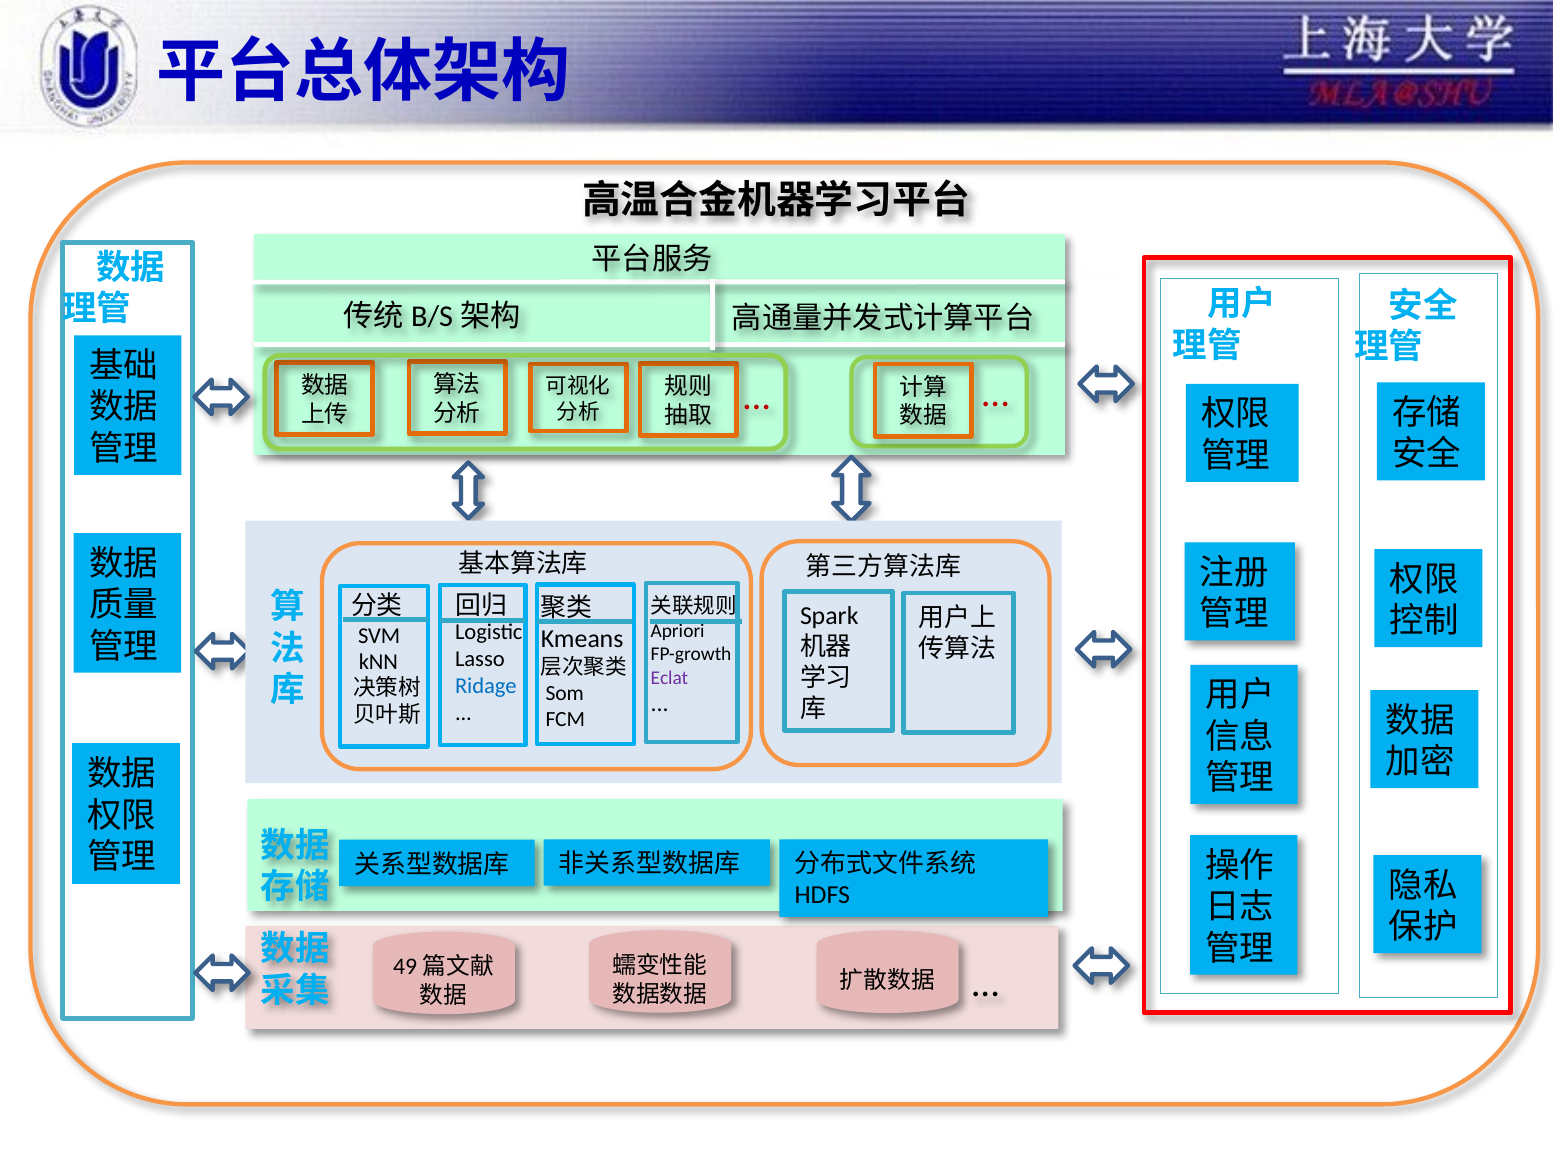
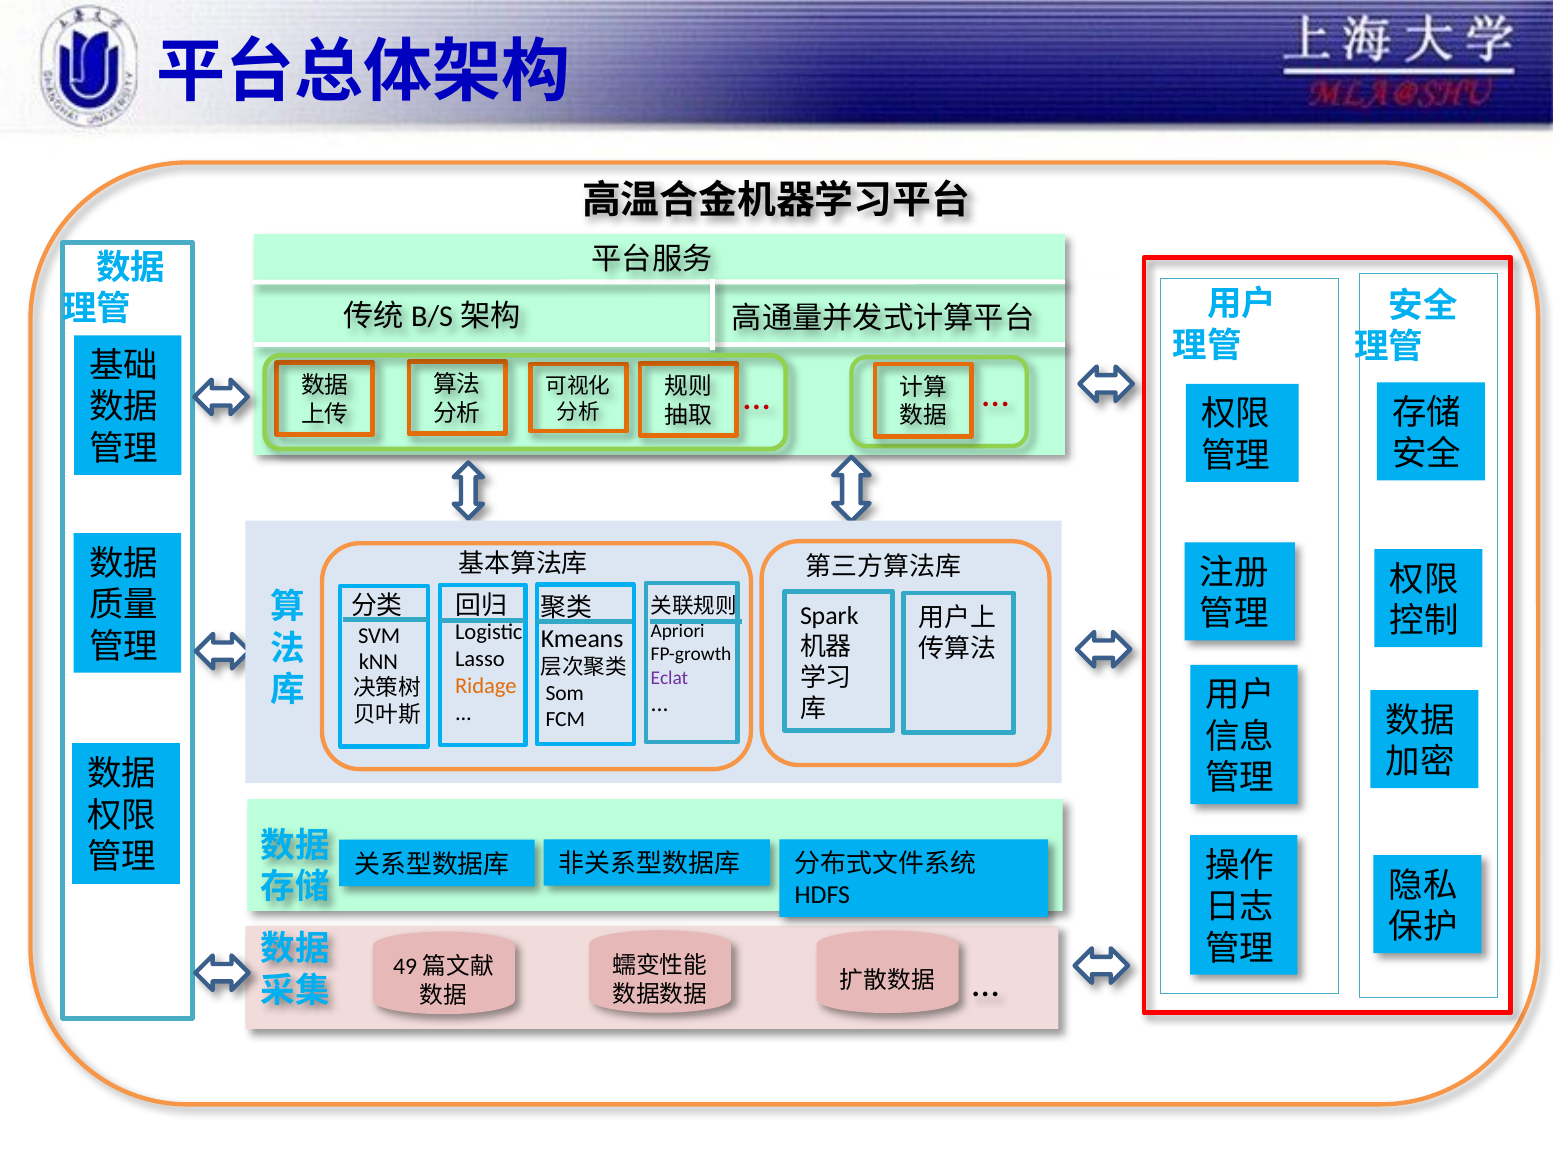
Ridage colour: blue -> orange
